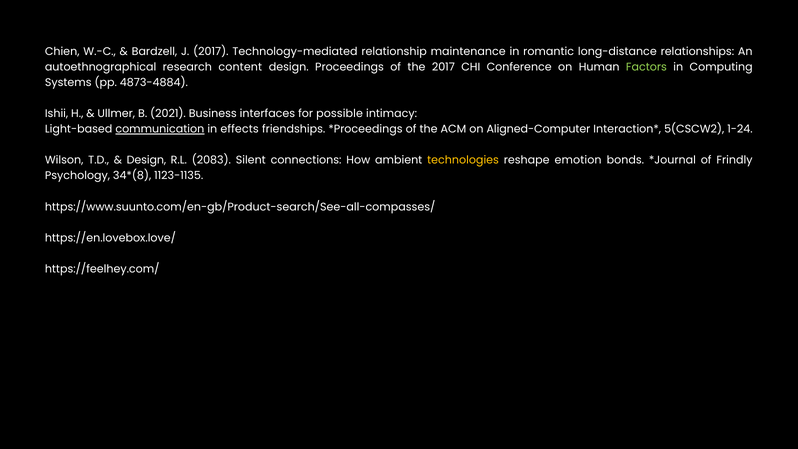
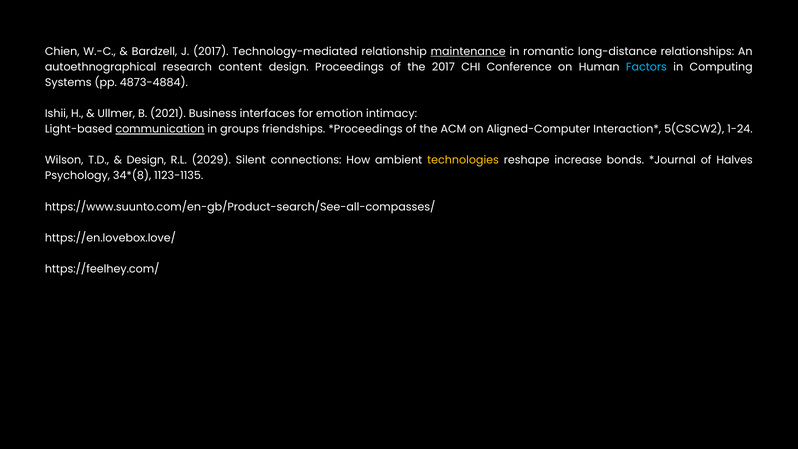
maintenance underline: none -> present
Factors colour: light green -> light blue
possible: possible -> emotion
effects: effects -> groups
2083: 2083 -> 2029
emotion: emotion -> increase
Frindly: Frindly -> Halves
